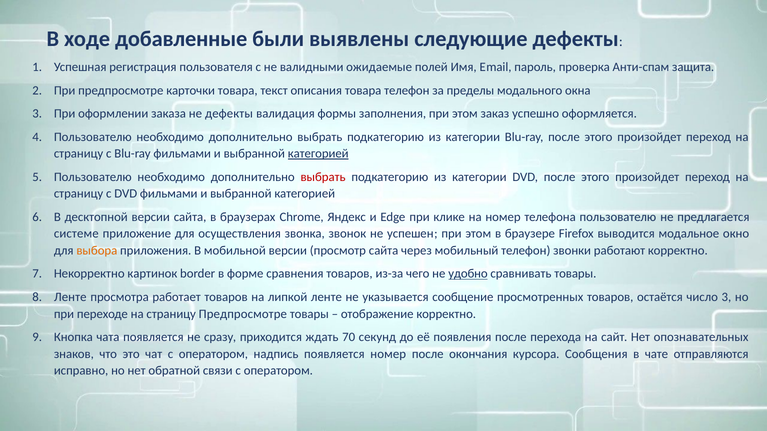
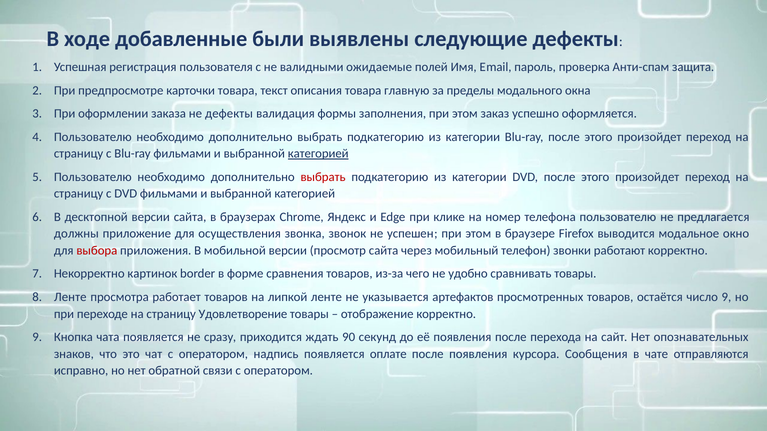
товара телефон: телефон -> главную
системе: системе -> должны
выбора colour: orange -> red
удобно underline: present -> none
сообщение: сообщение -> артефактов
число 3: 3 -> 9
страницу Предпросмотре: Предпросмотре -> Удовлетворение
70: 70 -> 90
появляется номер: номер -> оплате
после окончания: окончания -> появления
